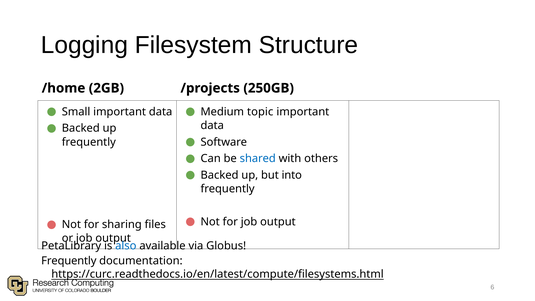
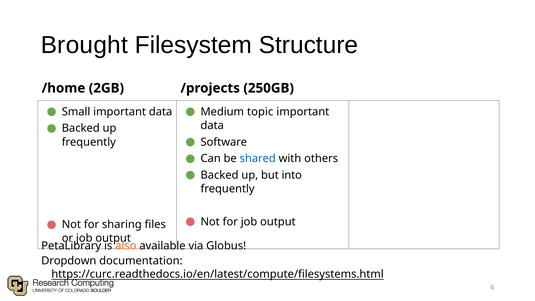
Logging: Logging -> Brought
also colour: blue -> orange
Frequently at (69, 261): Frequently -> Dropdown
